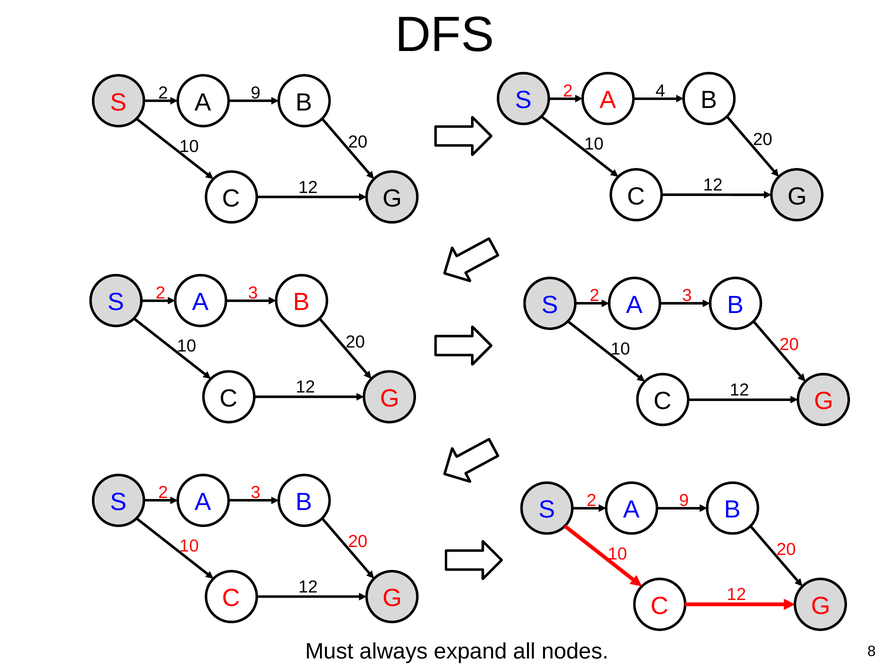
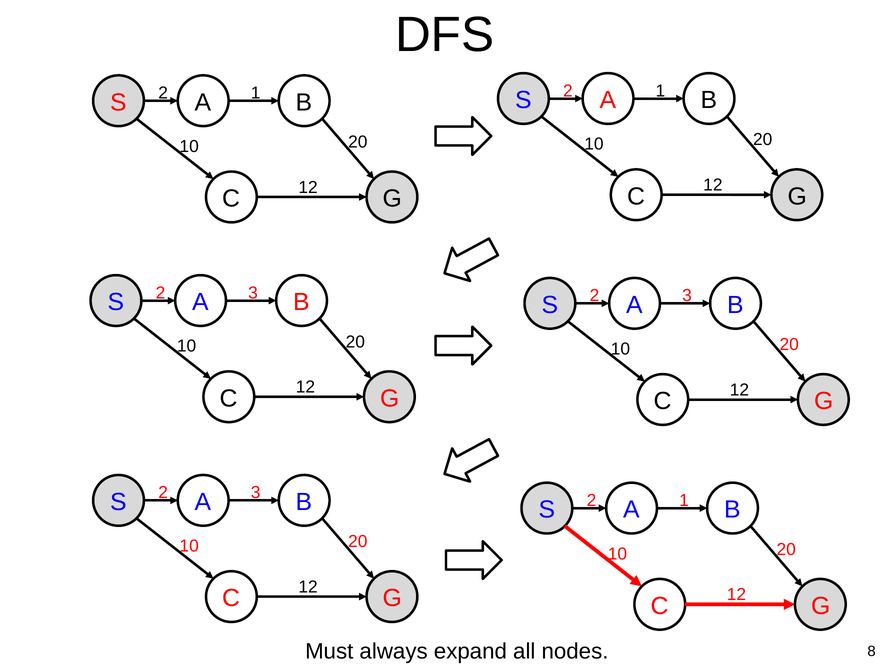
4 at (660, 91): 4 -> 1
9 at (256, 93): 9 -> 1
9 at (684, 500): 9 -> 1
